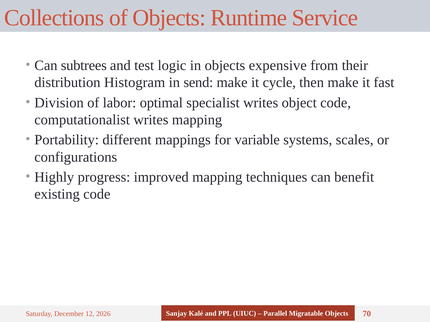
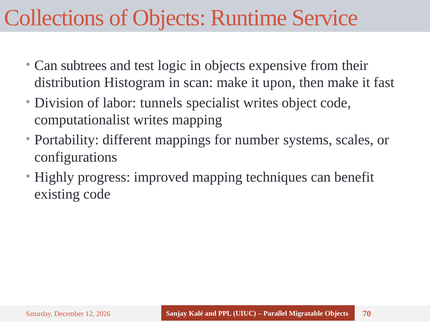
send: send -> scan
cycle: cycle -> upon
optimal: optimal -> tunnels
variable: variable -> number
